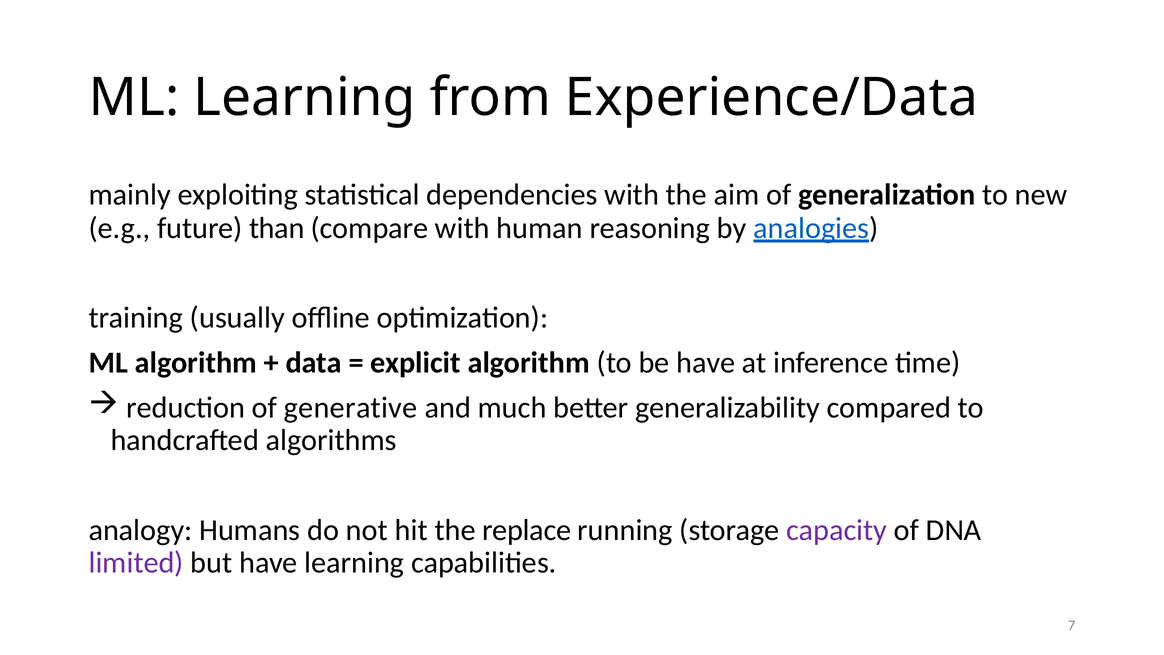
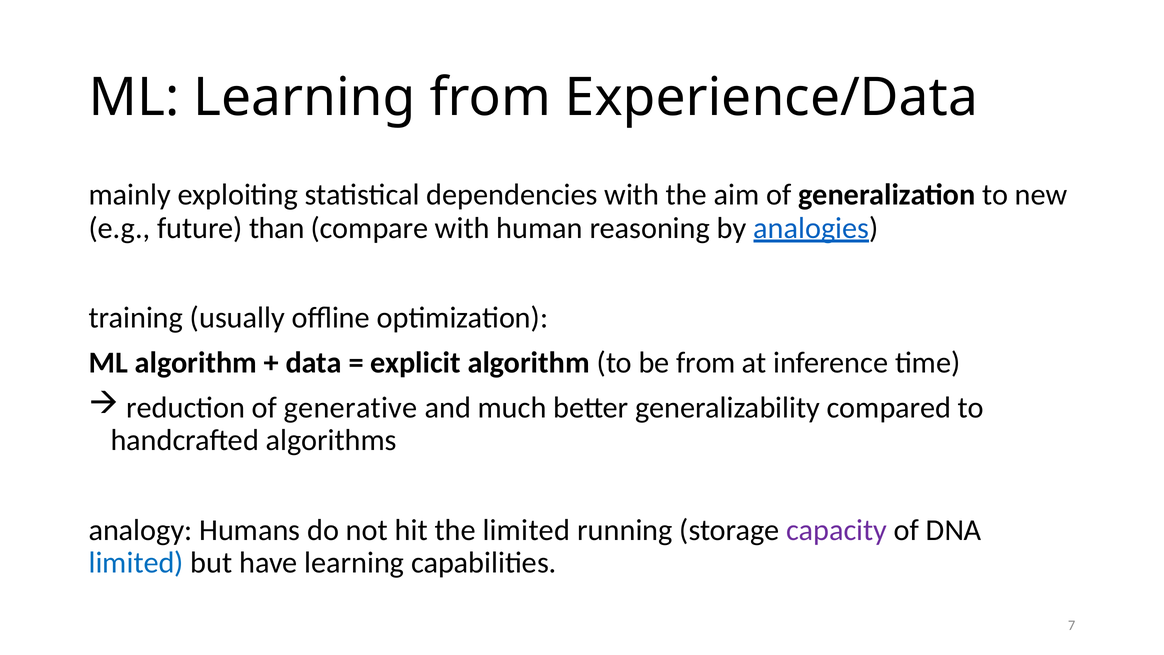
be have: have -> from
the replace: replace -> limited
limited at (136, 563) colour: purple -> blue
